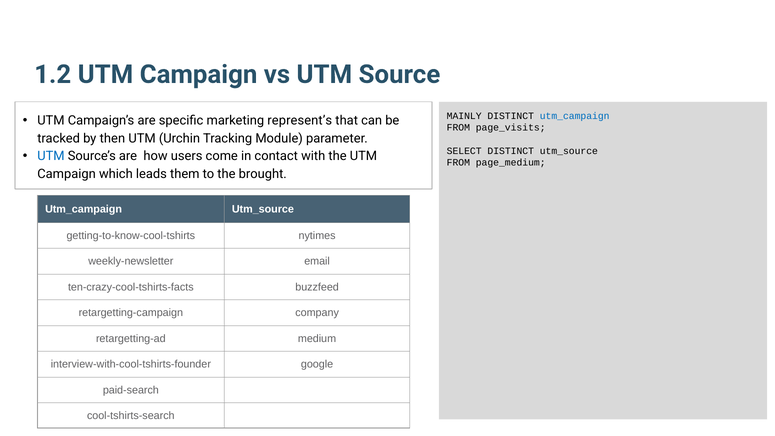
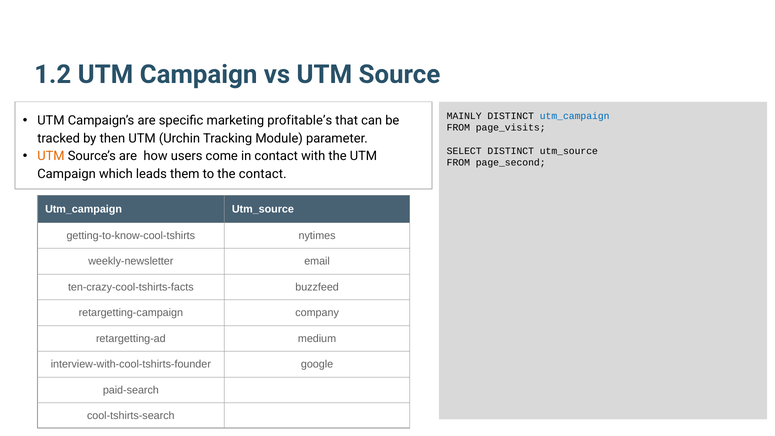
represent’s: represent’s -> profitable’s
UTM at (51, 156) colour: blue -> orange
page_medium: page_medium -> page_second
the brought: brought -> contact
